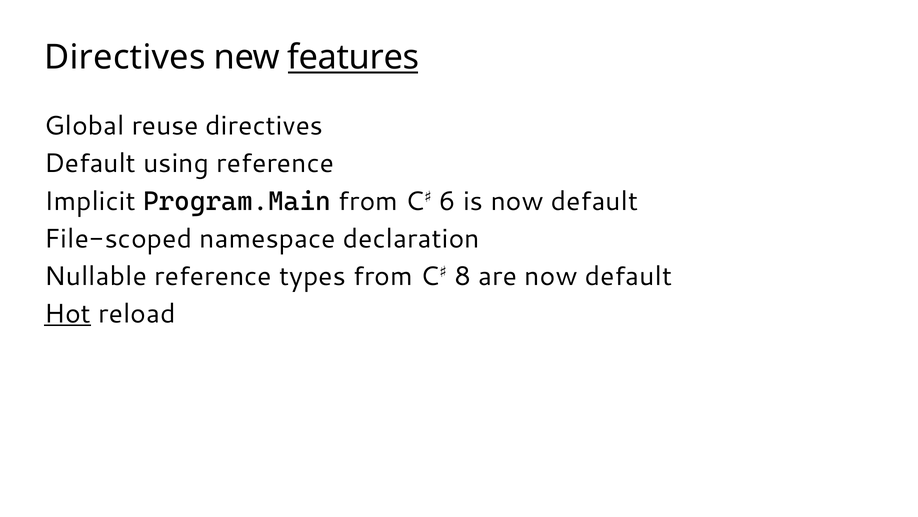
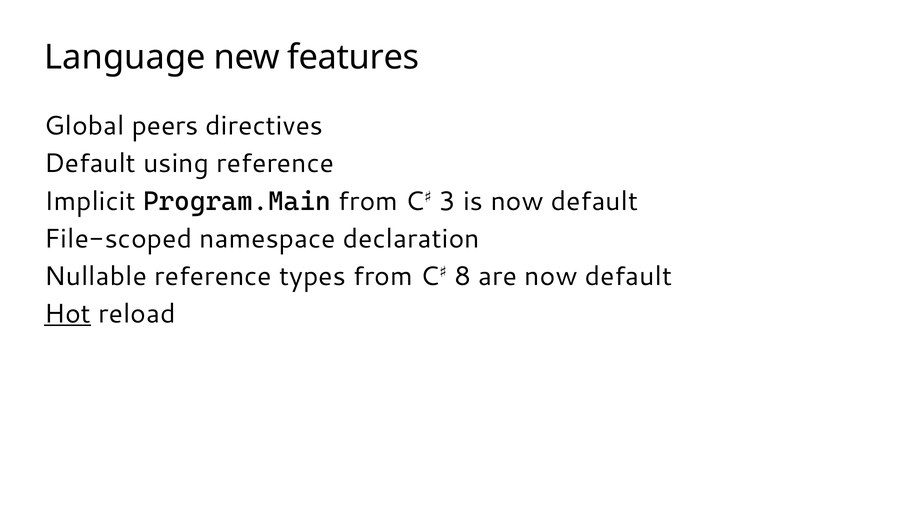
Directives at (125, 57): Directives -> Language
features underline: present -> none
reuse: reuse -> peers
6: 6 -> 3
